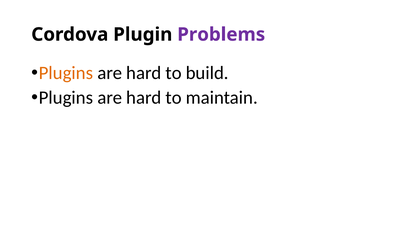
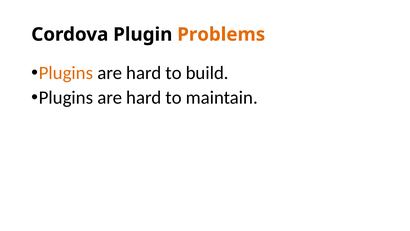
Problems colour: purple -> orange
